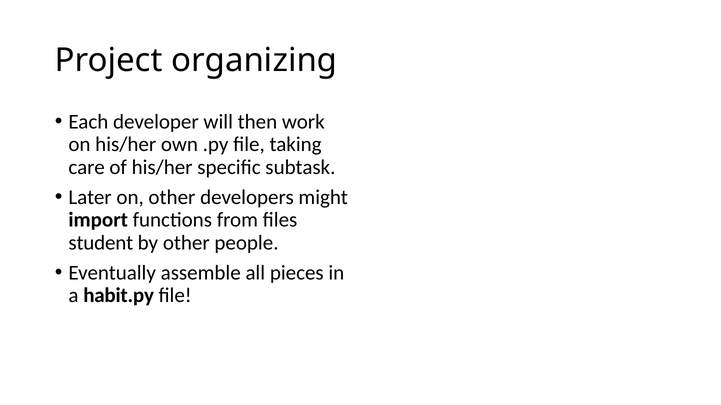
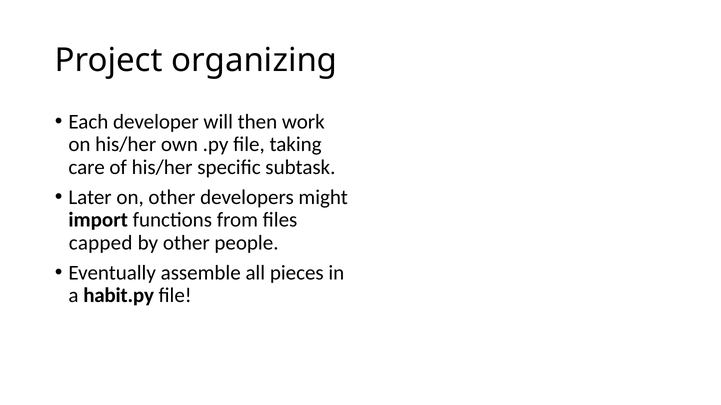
student: student -> capped
